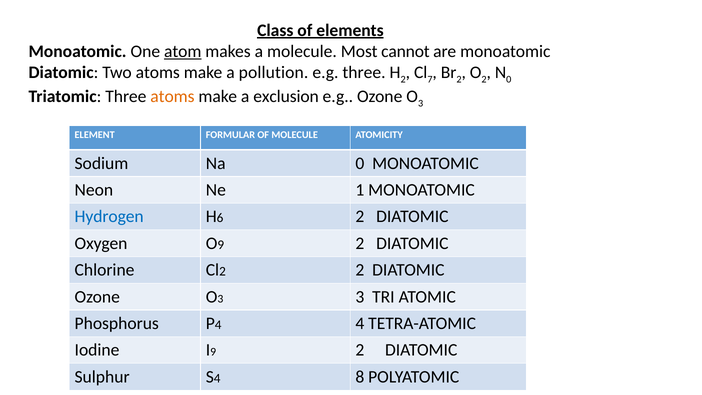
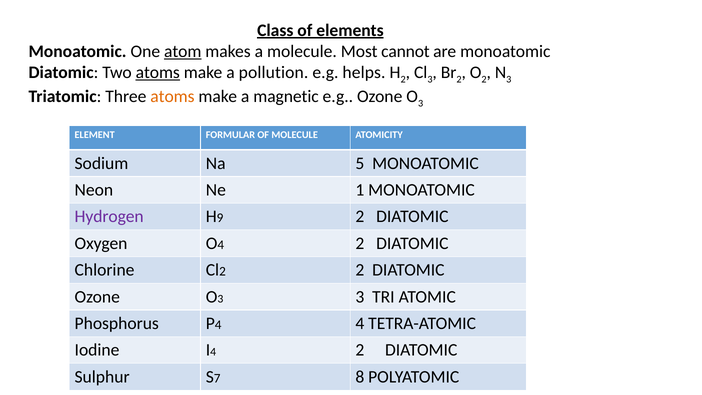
atoms at (158, 72) underline: none -> present
e.g three: three -> helps
7 at (430, 79): 7 -> 3
0 at (509, 79): 0 -> 3
exclusion: exclusion -> magnetic
Na 0: 0 -> 5
Hydrogen colour: blue -> purple
6: 6 -> 9
9 at (221, 245): 9 -> 4
9 at (213, 352): 9 -> 4
4 at (217, 378): 4 -> 7
